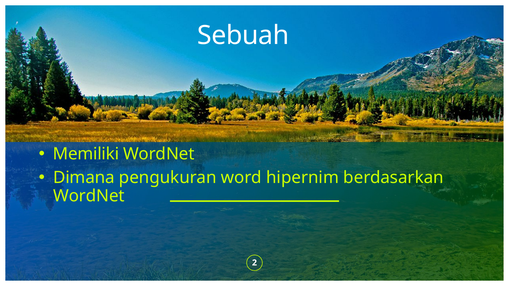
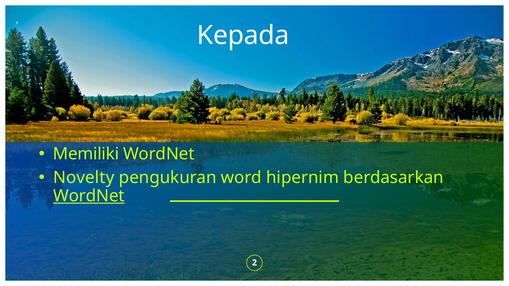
Sebuah: Sebuah -> Kepada
Dimana: Dimana -> Novelty
WordNet at (89, 196) underline: none -> present
